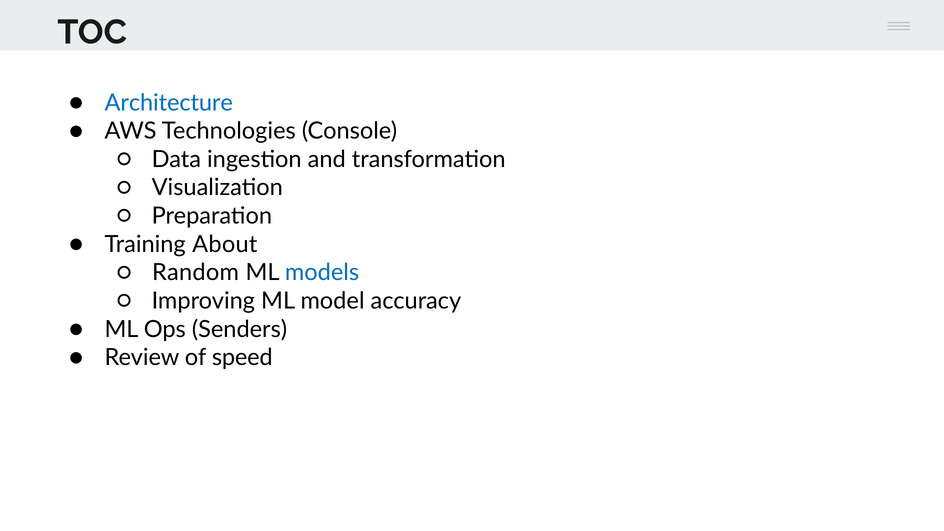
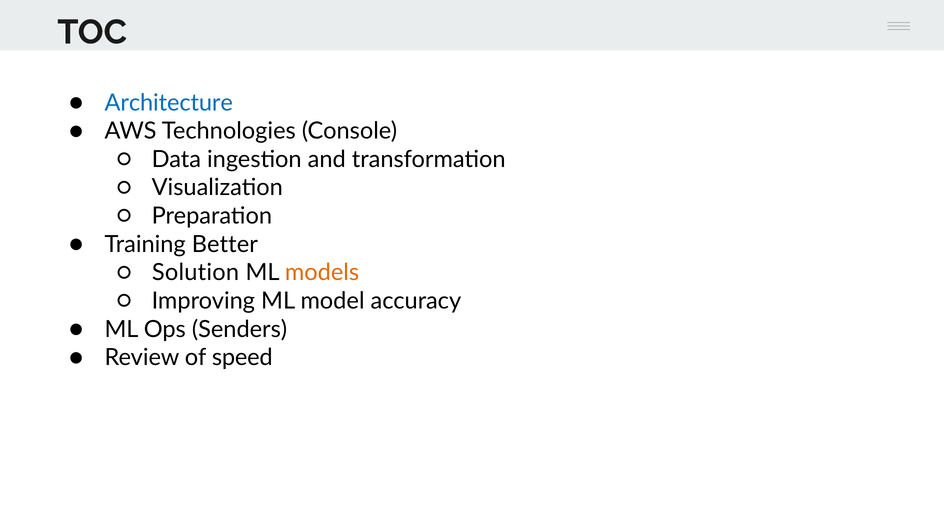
About: About -> Better
Random: Random -> Solution
models colour: blue -> orange
